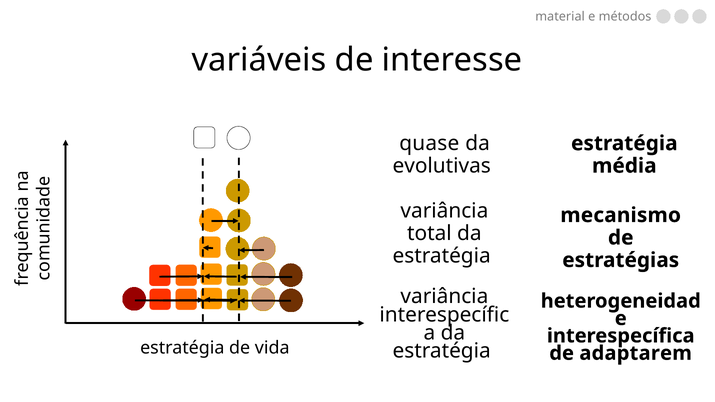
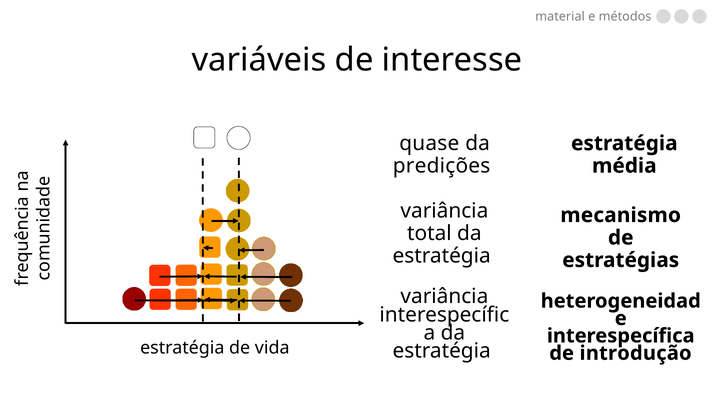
evolutivas: evolutivas -> predições
adaptarem: adaptarem -> introdução
